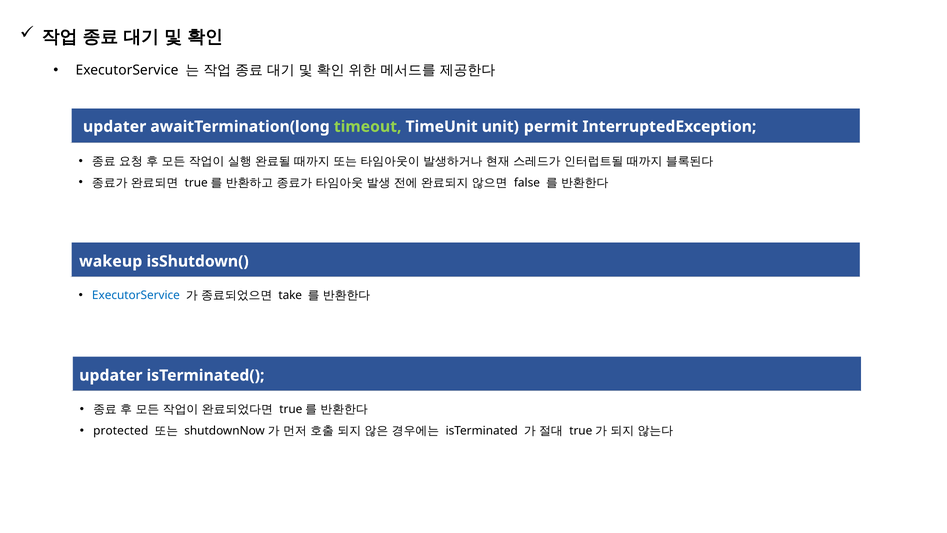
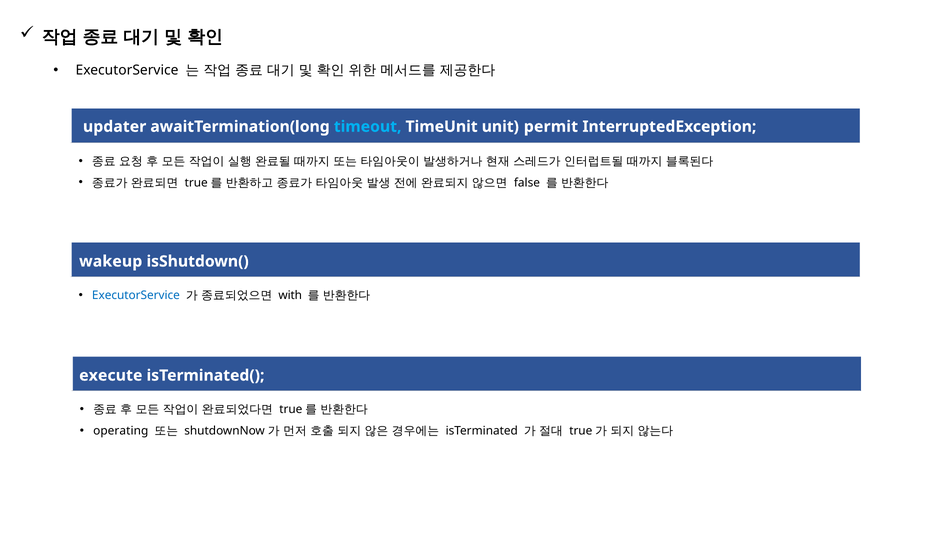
timeout colour: light green -> light blue
take: take -> with
updater at (111, 375): updater -> execute
protected: protected -> operating
